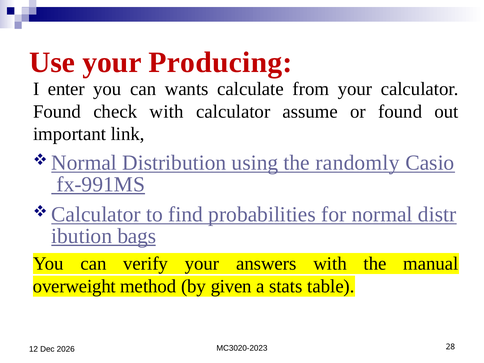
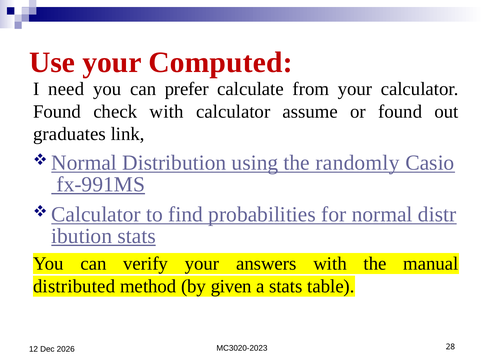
Producing: Producing -> Computed
enter: enter -> need
wants: wants -> prefer
important: important -> graduates
bags at (137, 236): bags -> stats
overweight: overweight -> distributed
